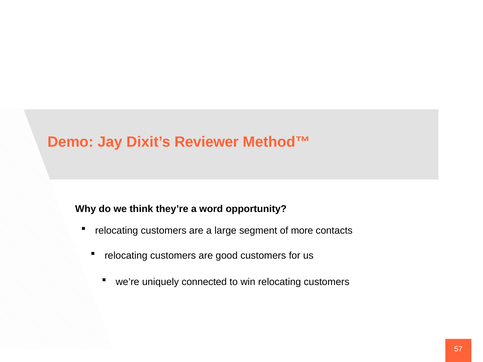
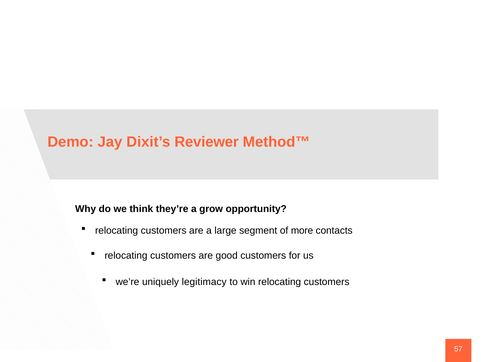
word: word -> grow
connected: connected -> legitimacy
